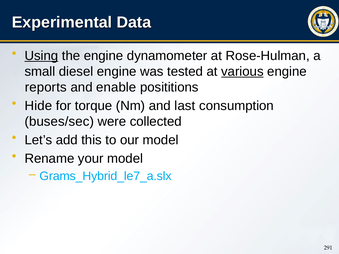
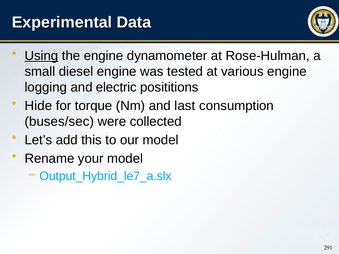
various underline: present -> none
reports: reports -> logging
enable: enable -> electric
Grams_Hybrid_le7_a.slx: Grams_Hybrid_le7_a.slx -> Output_Hybrid_le7_a.slx
